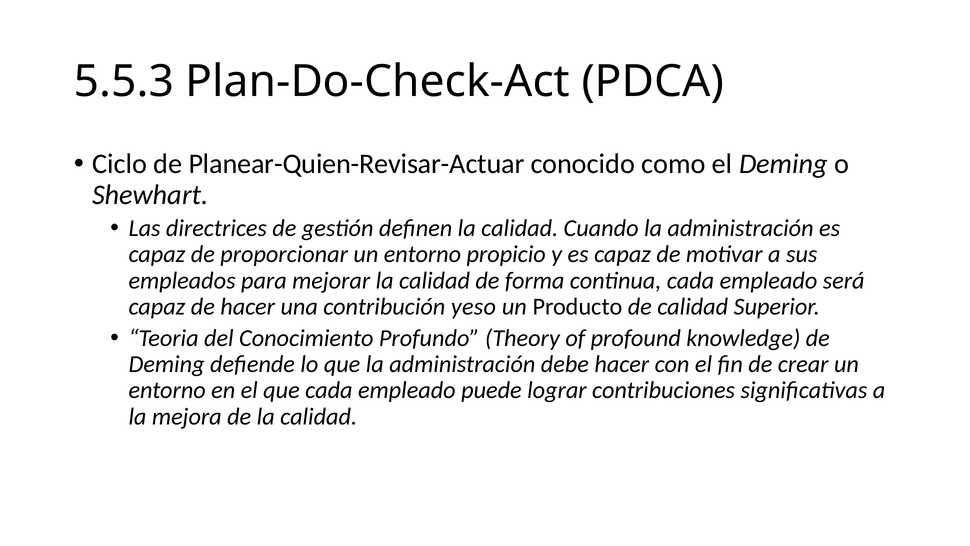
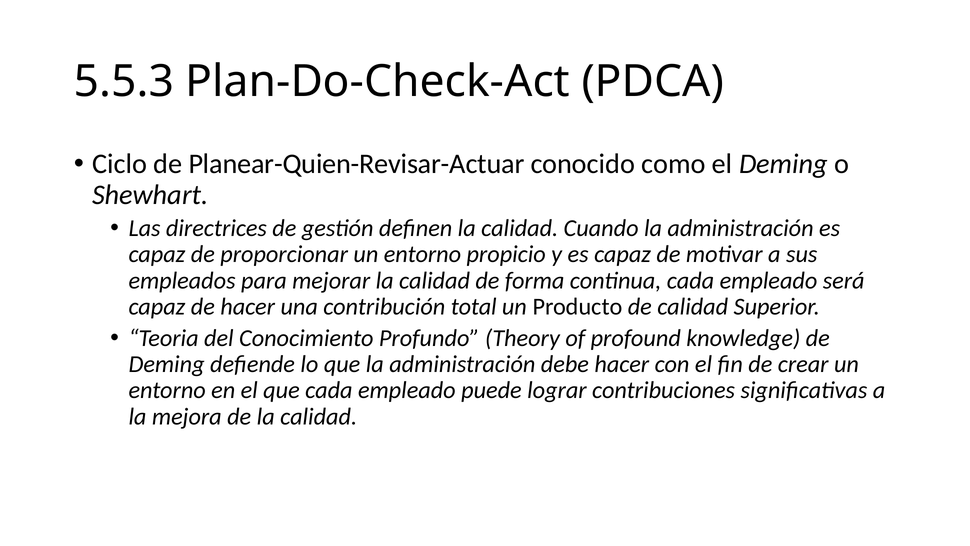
yeso: yeso -> total
